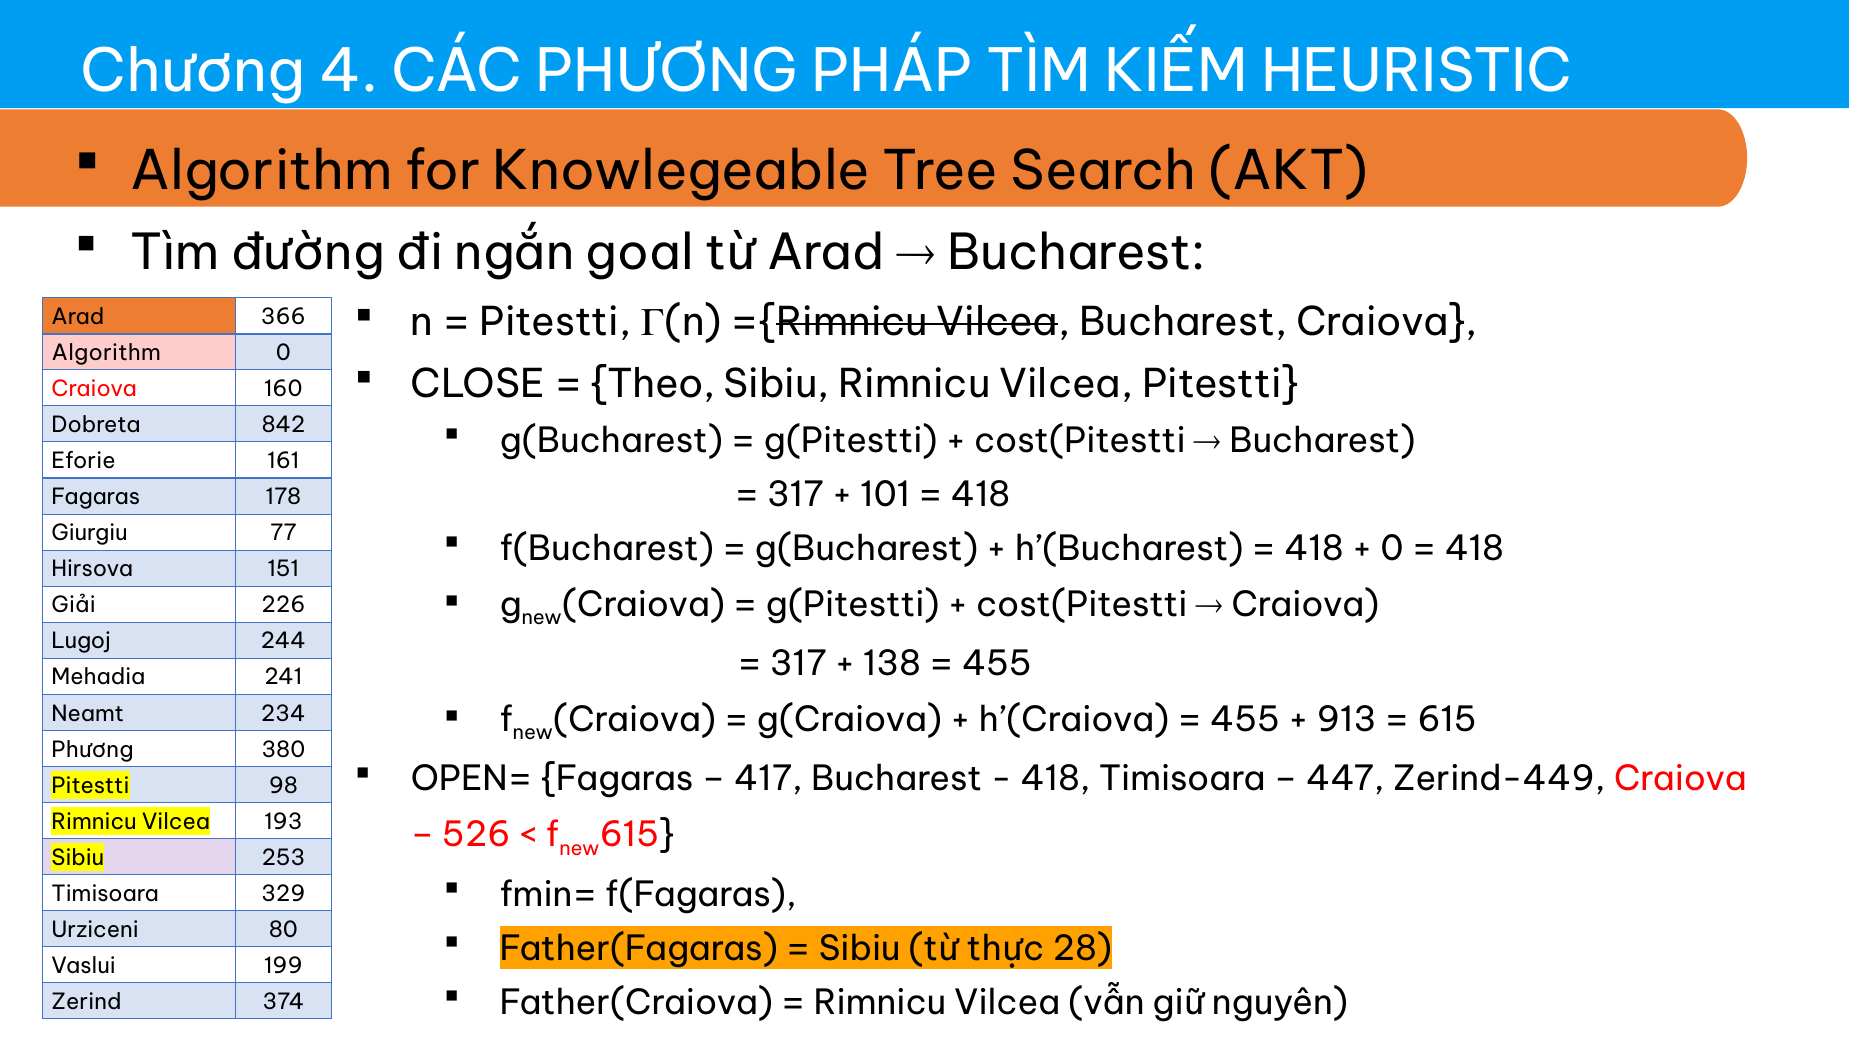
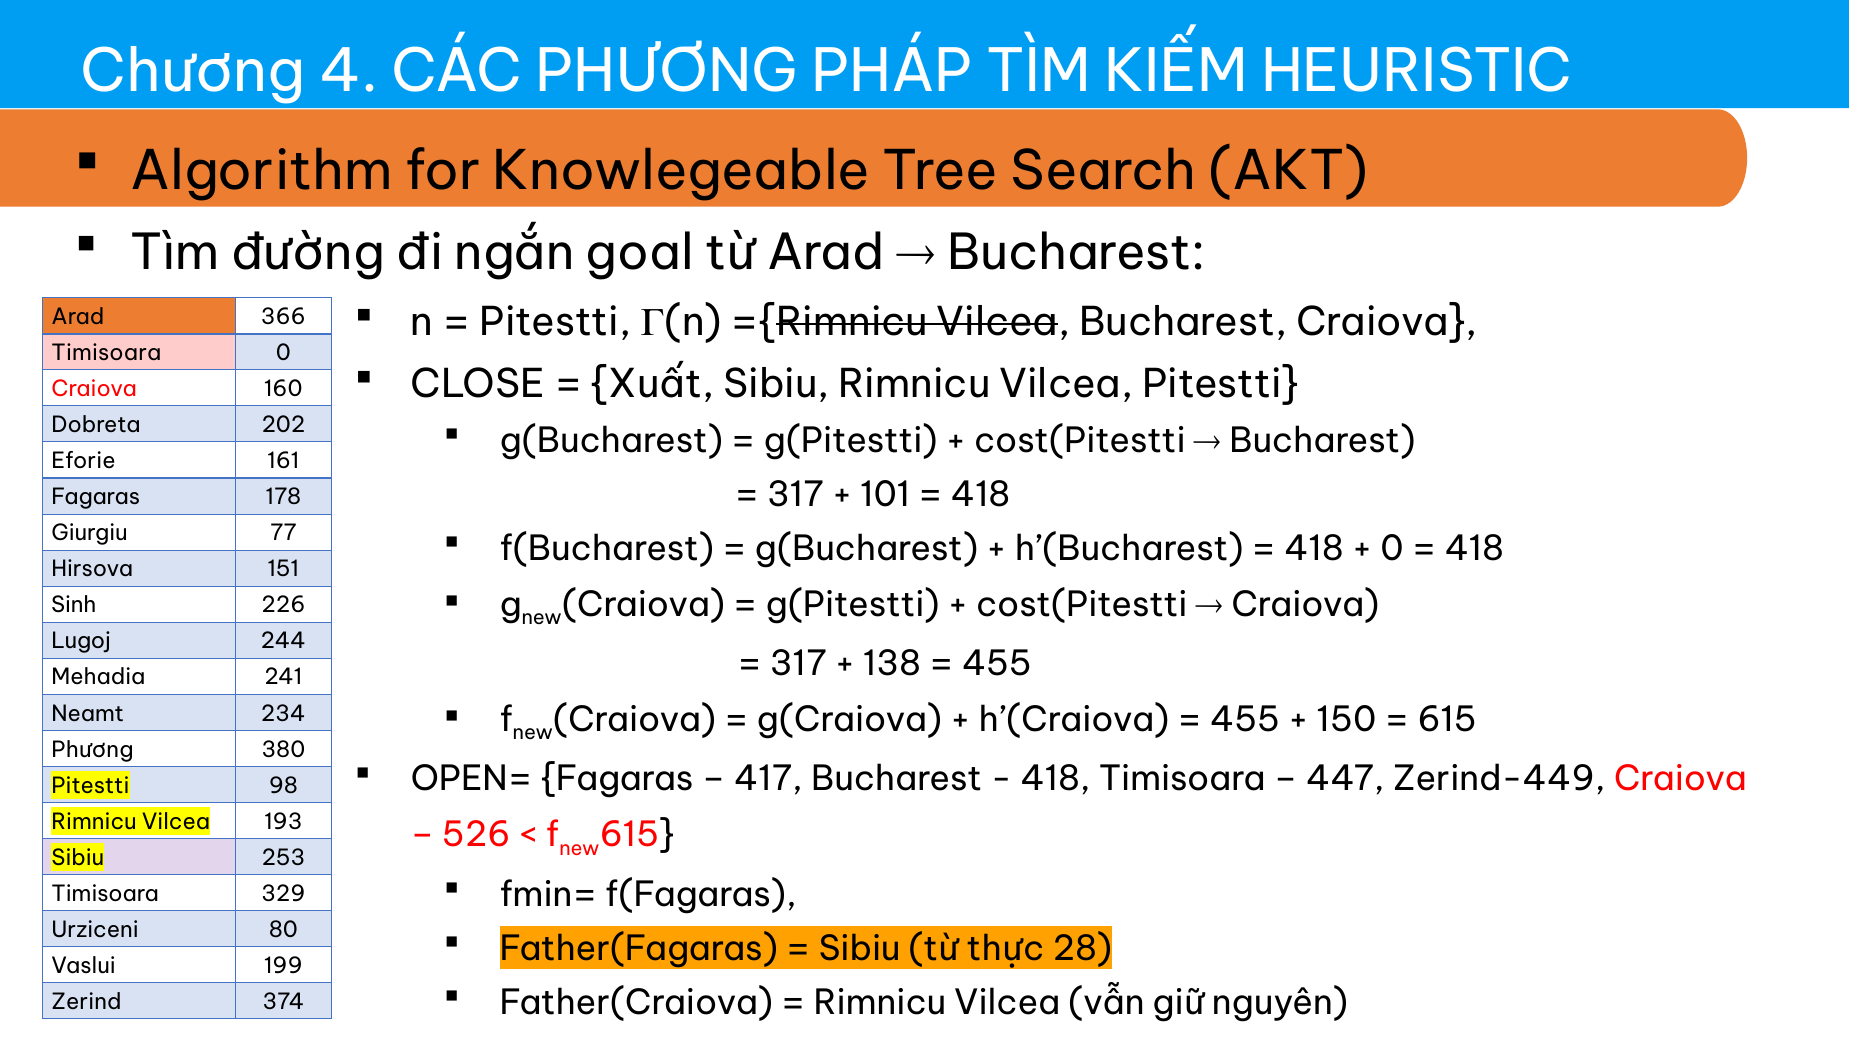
Algorithm at (106, 353): Algorithm -> Timisoara
Theo: Theo -> Xuất
842: 842 -> 202
Giải: Giải -> Sinh
913: 913 -> 150
